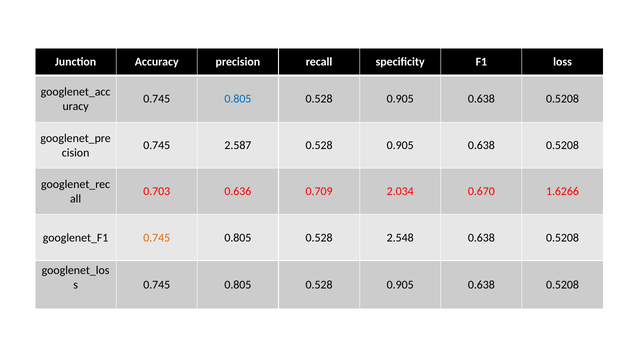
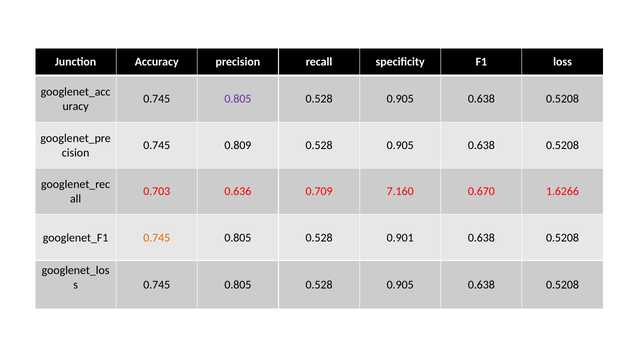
0.805 at (238, 99) colour: blue -> purple
2.587: 2.587 -> 0.809
2.034: 2.034 -> 7.160
2.548: 2.548 -> 0.901
